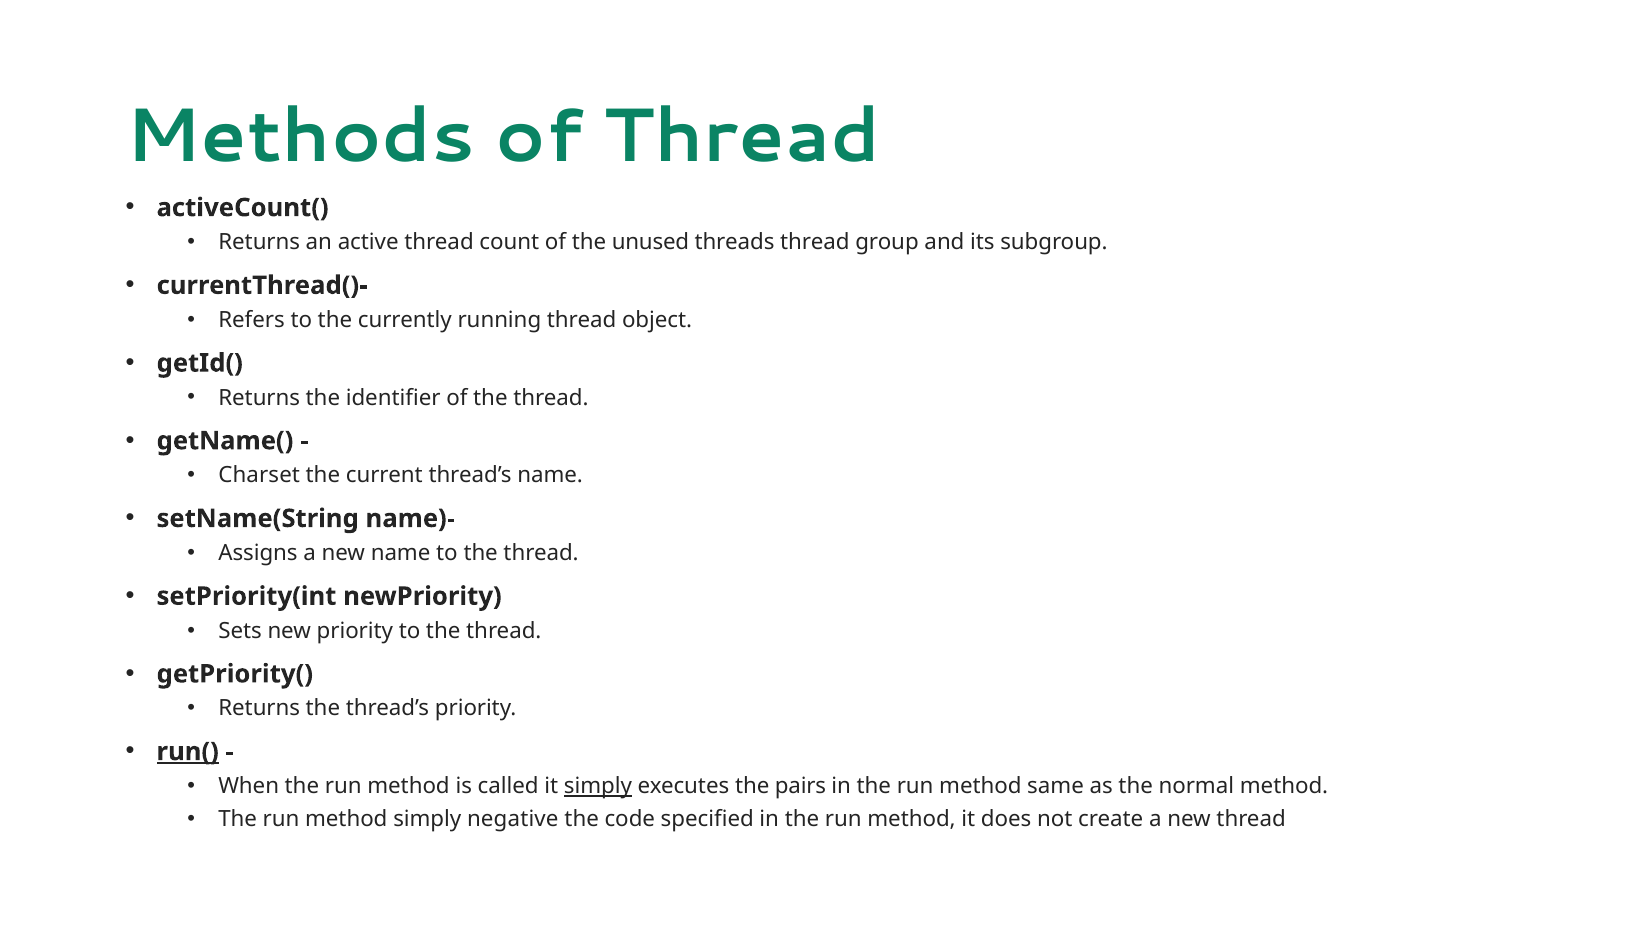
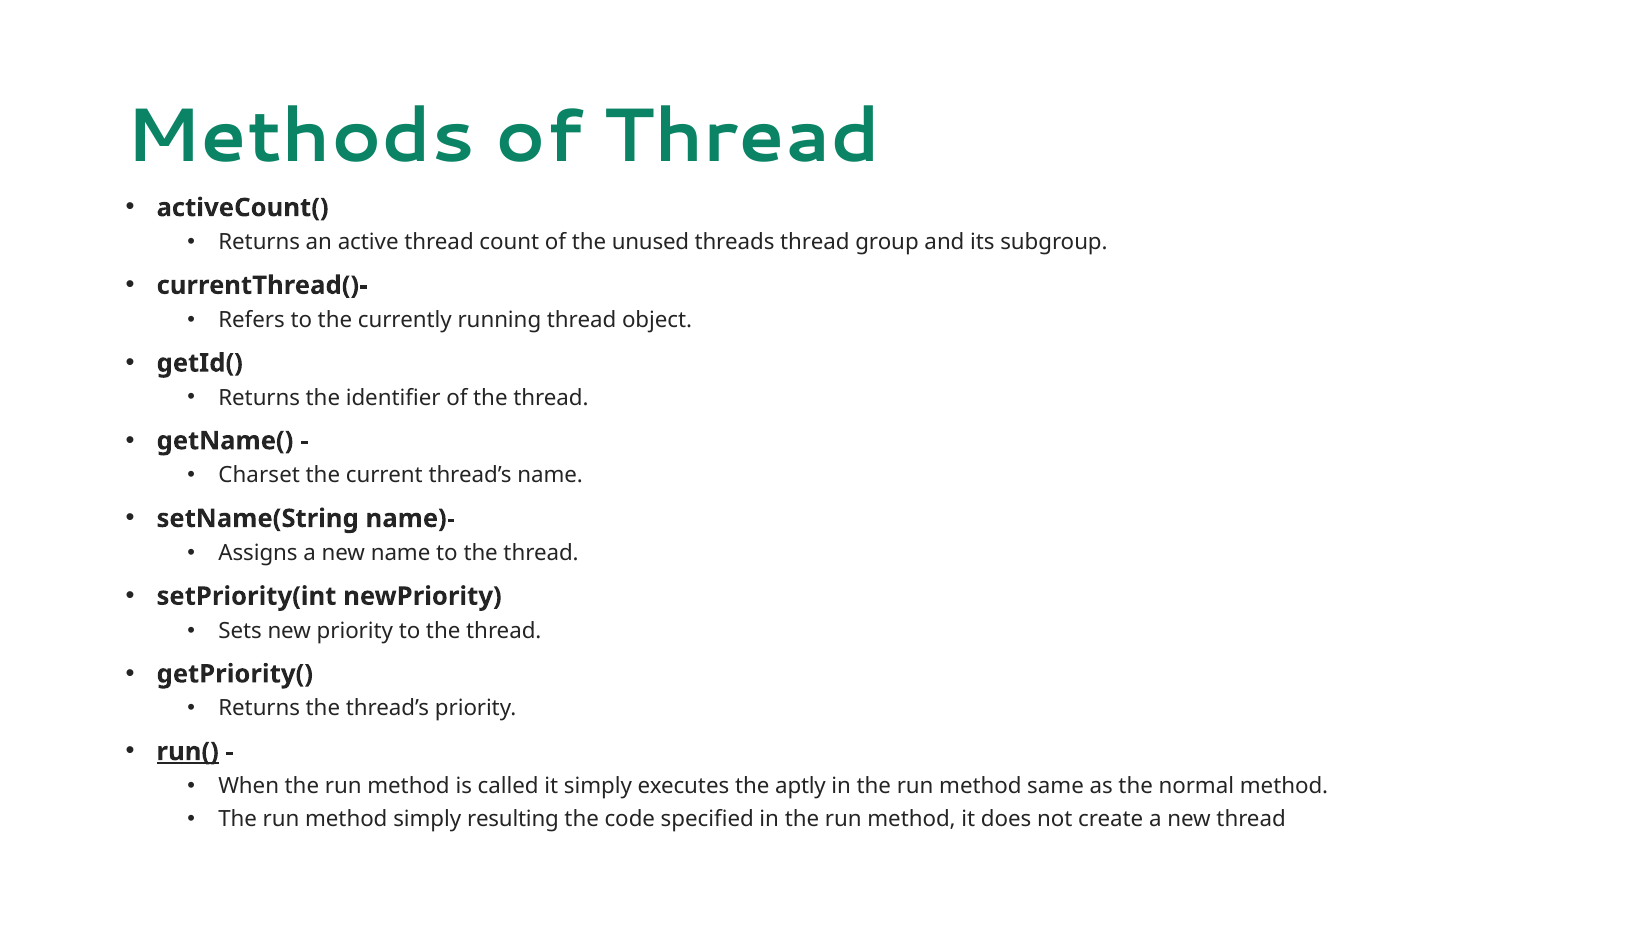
simply at (598, 786) underline: present -> none
pairs: pairs -> aptly
negative: negative -> resulting
